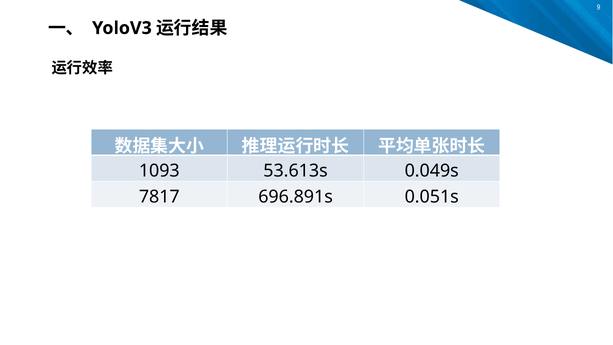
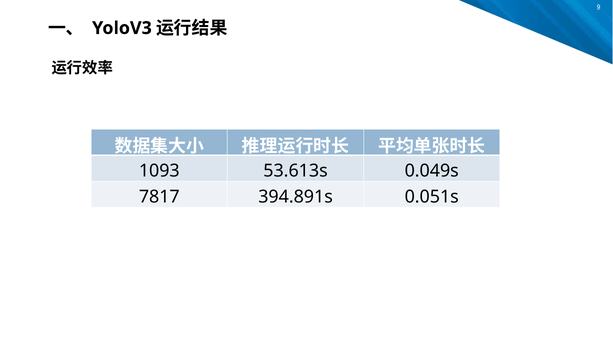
696.891s: 696.891s -> 394.891s
